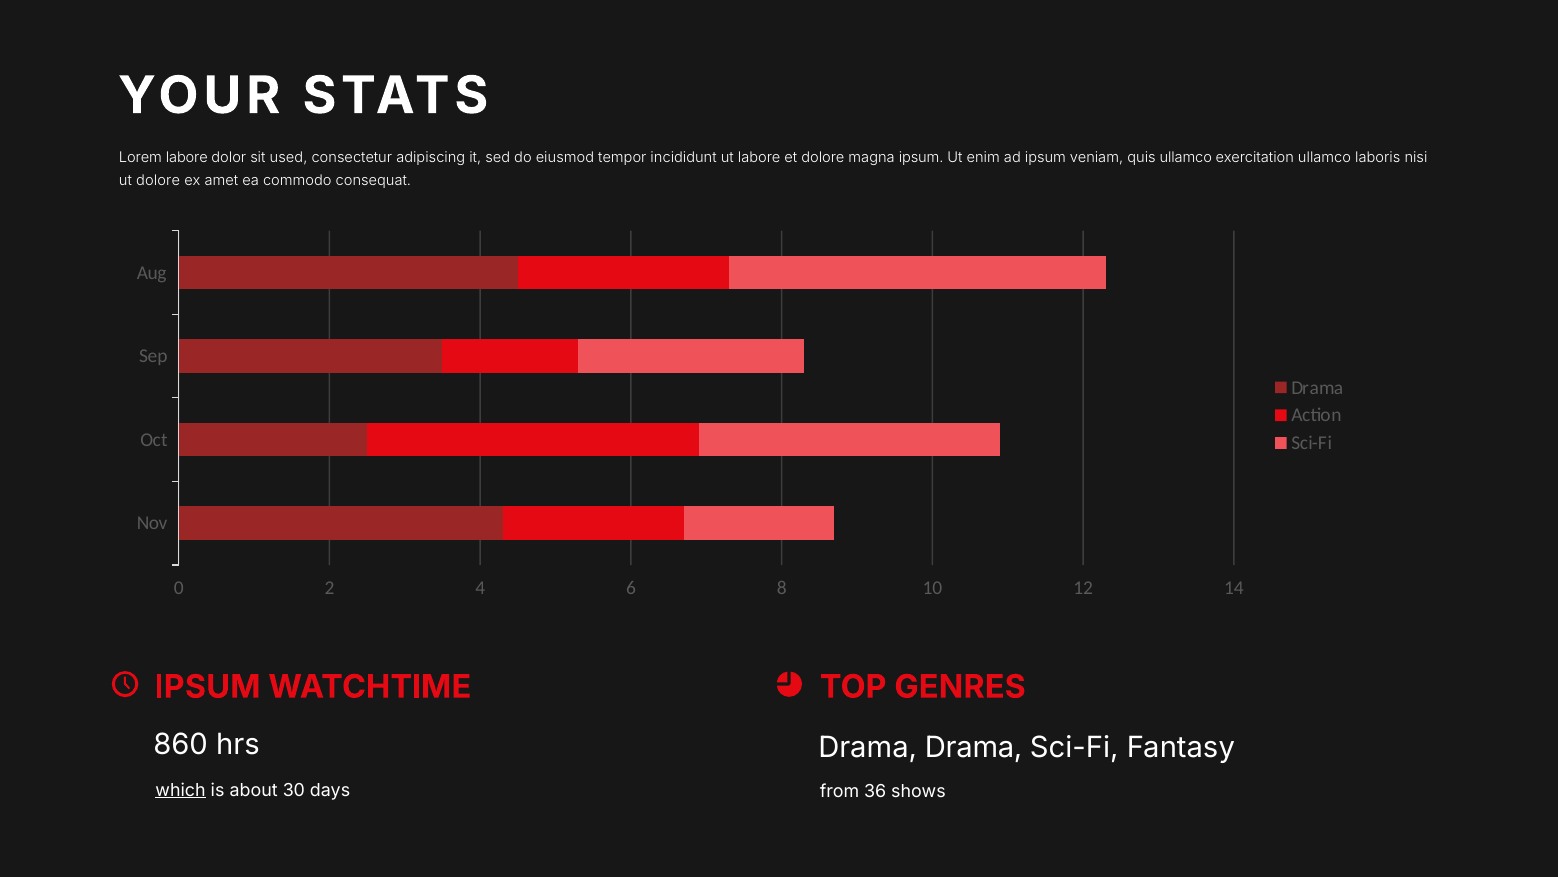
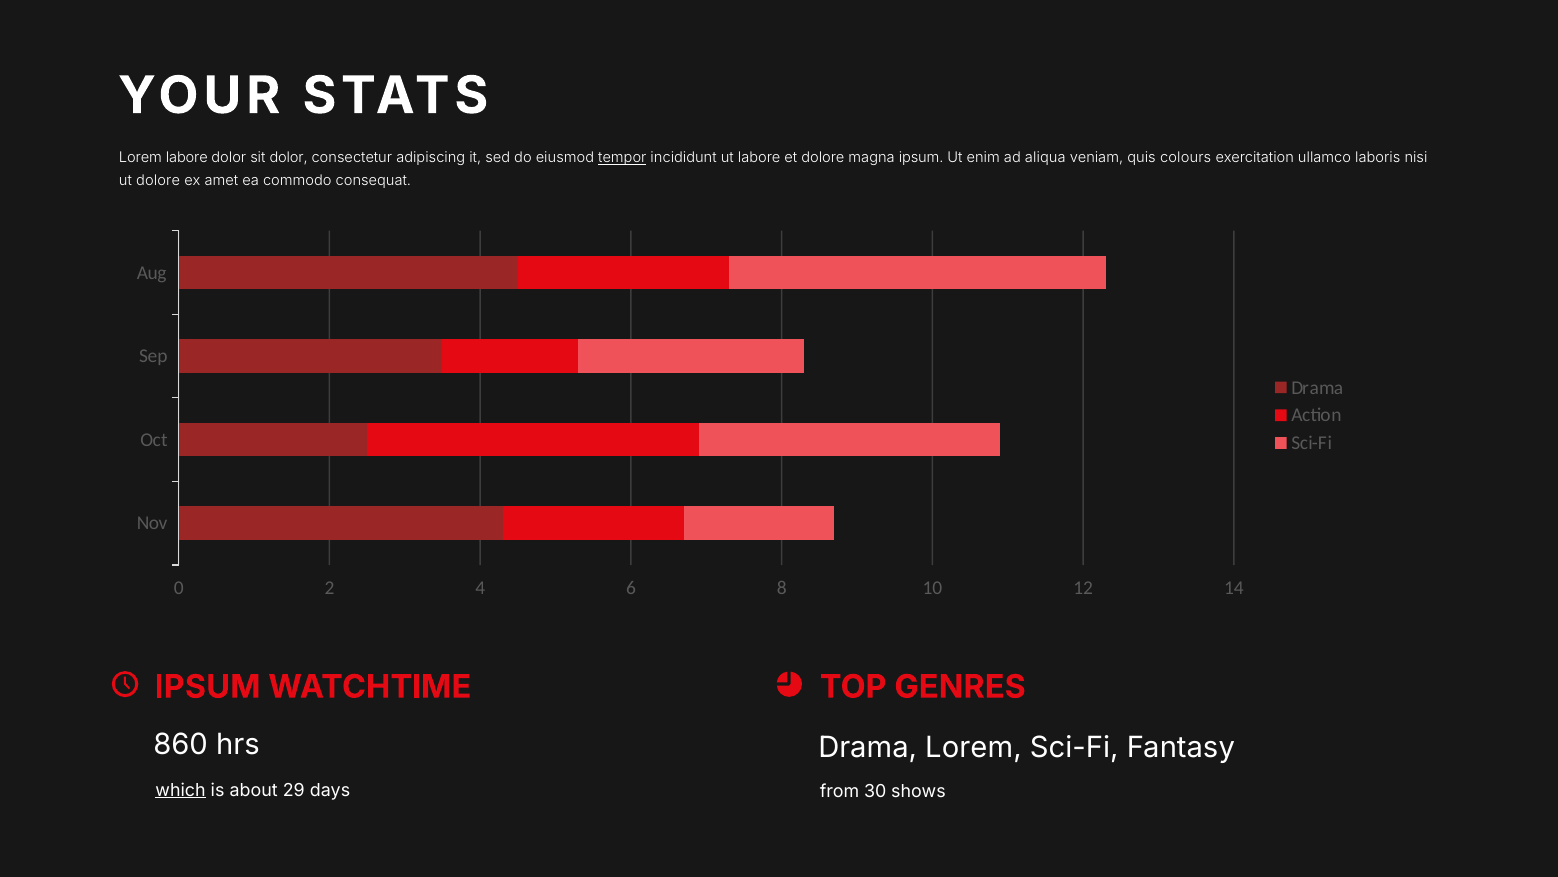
sit used: used -> dolor
tempor underline: none -> present
ad ipsum: ipsum -> aliqua
quis ullamco: ullamco -> colours
Drama Drama: Drama -> Lorem
30: 30 -> 29
36: 36 -> 30
